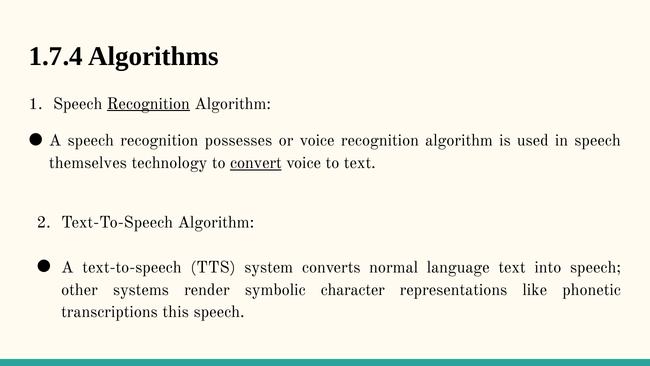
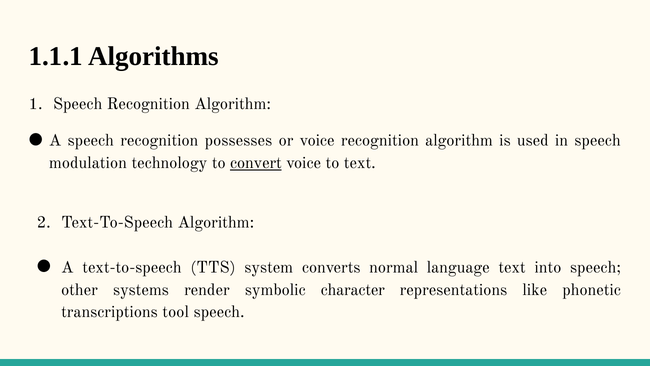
1.7.4: 1.7.4 -> 1.1.1
Recognition at (148, 104) underline: present -> none
themselves: themselves -> modulation
this: this -> tool
